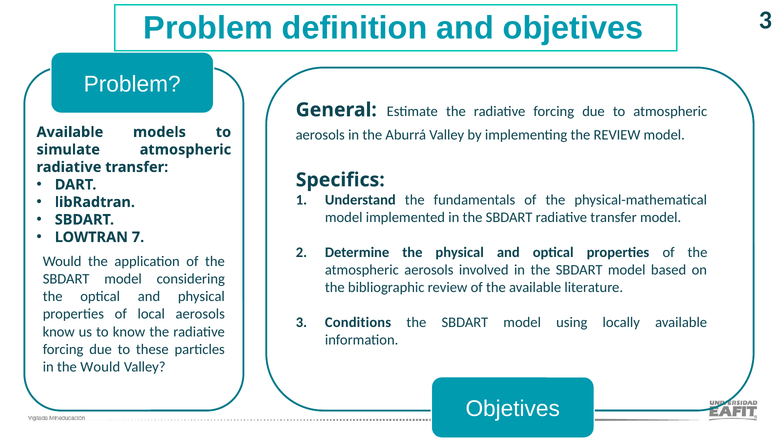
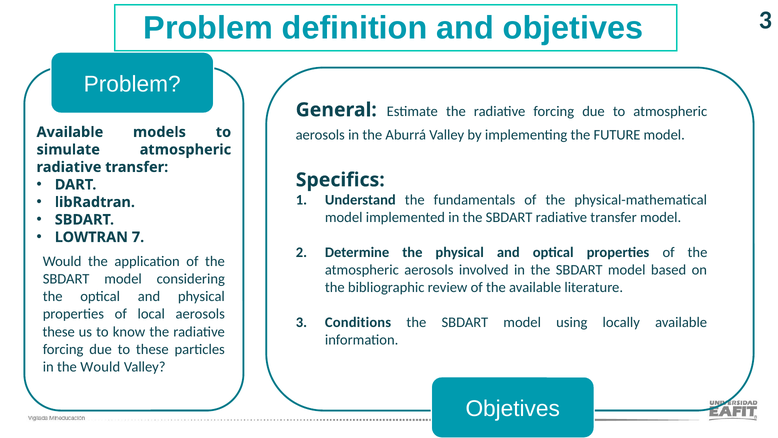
the REVIEW: REVIEW -> FUTURE
know at (59, 331): know -> these
